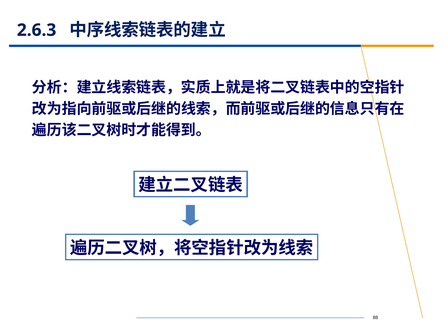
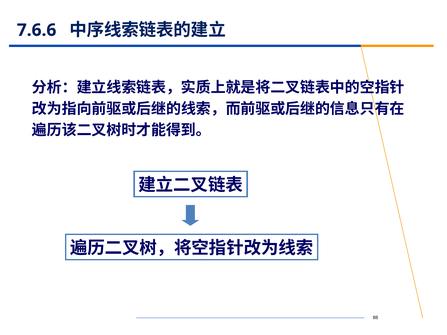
2.6.3: 2.6.3 -> 7.6.6
